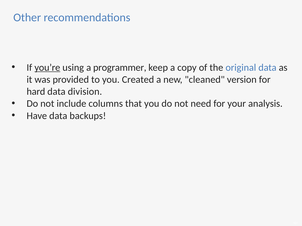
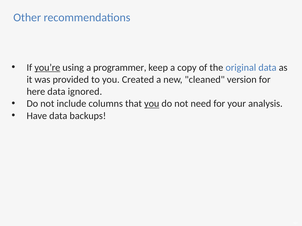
hard: hard -> here
division: division -> ignored
you at (152, 104) underline: none -> present
